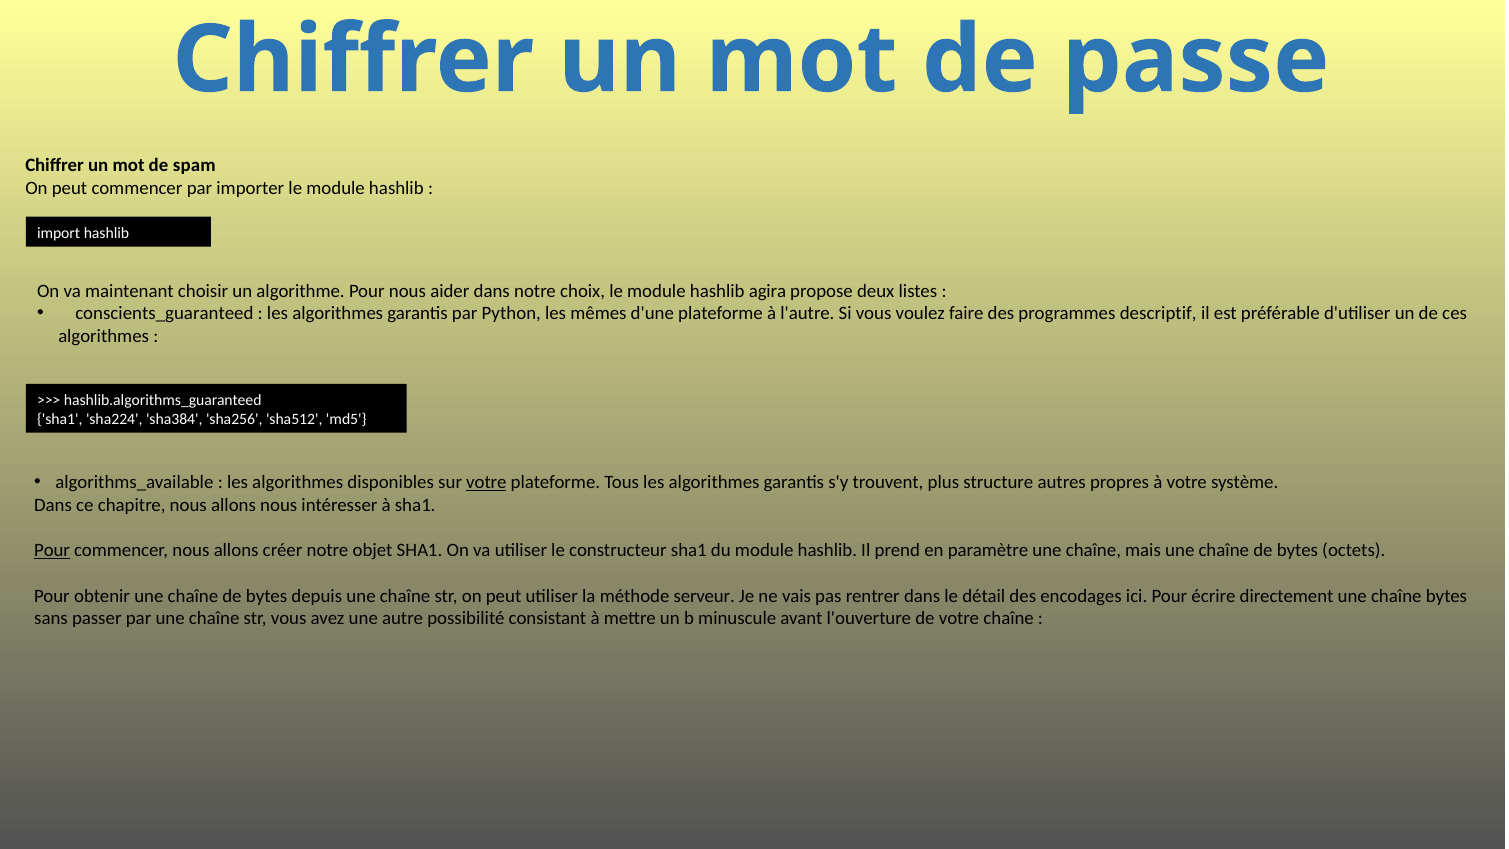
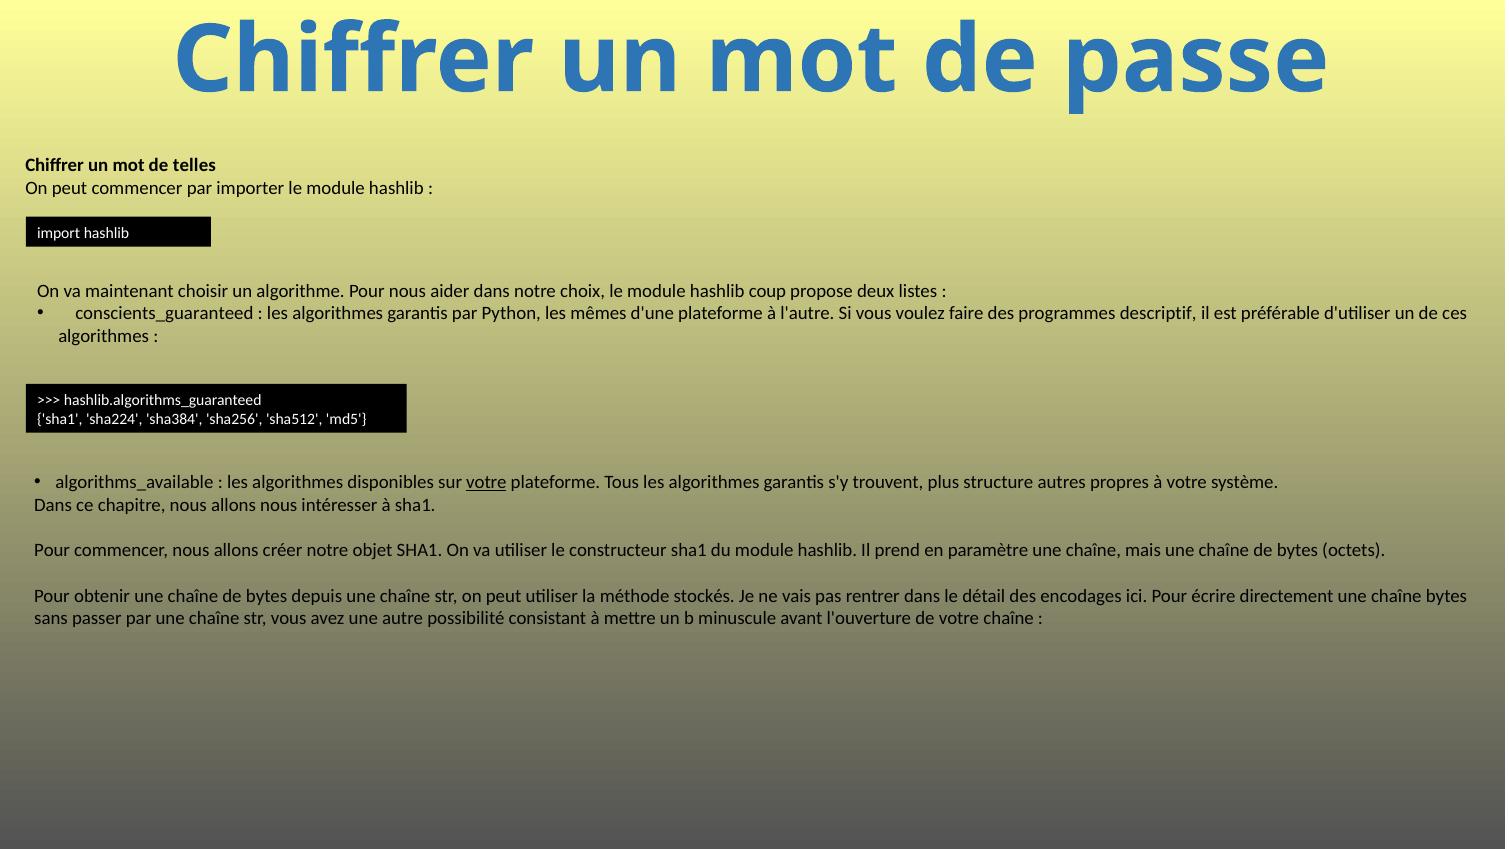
spam: spam -> telles
agira: agira -> coup
Pour at (52, 551) underline: present -> none
serveur: serveur -> stockés
